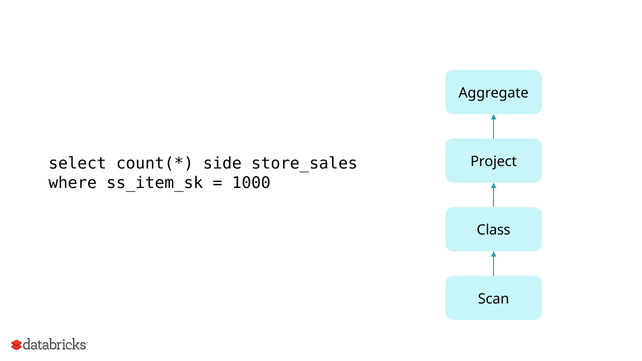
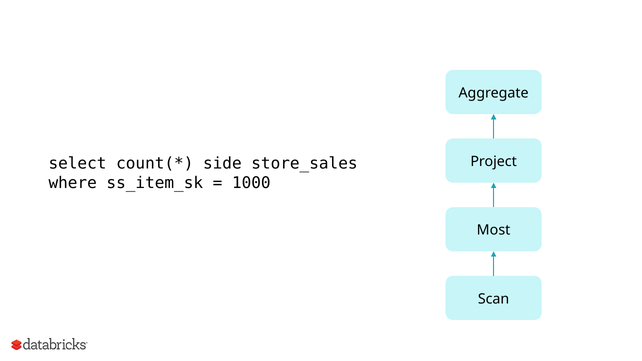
Class: Class -> Most
